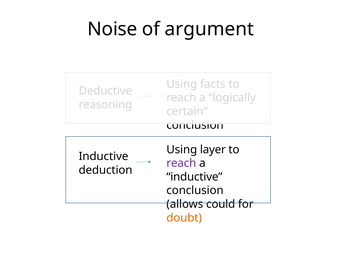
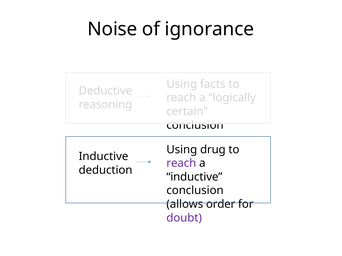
argument: argument -> ignorance
layer: layer -> drug
could: could -> order
doubt colour: orange -> purple
